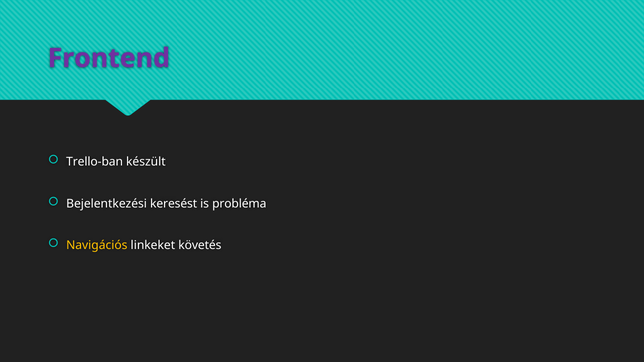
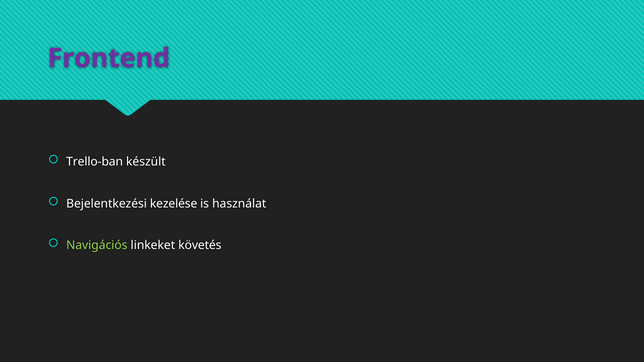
keresést: keresést -> kezelése
probléma: probléma -> használat
Navigációs colour: yellow -> light green
